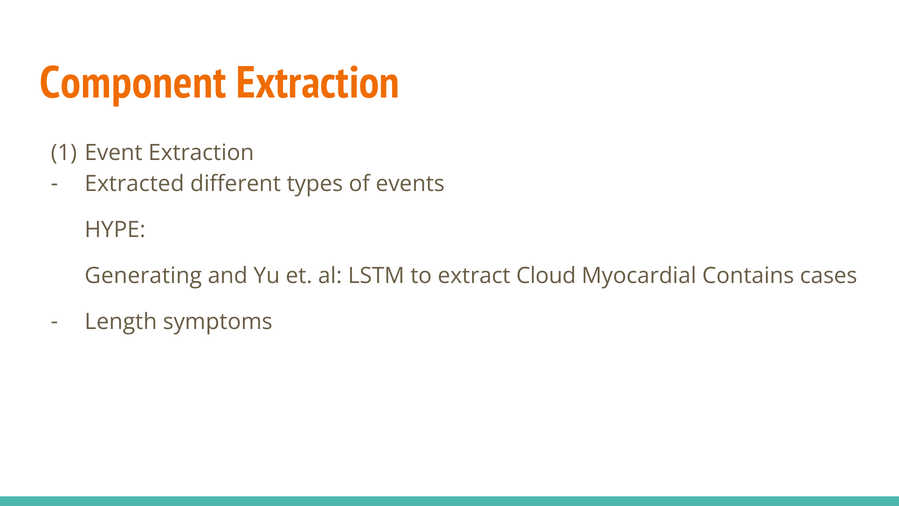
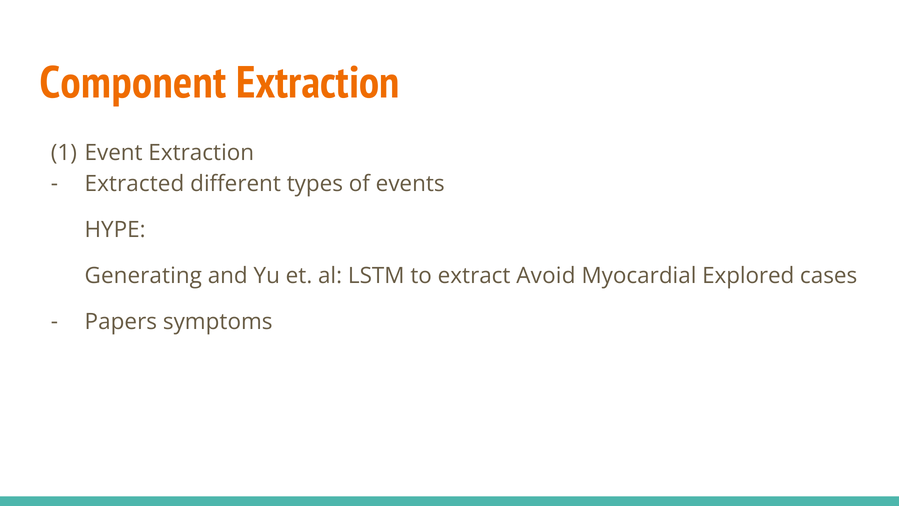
Cloud: Cloud -> Avoid
Contains: Contains -> Explored
Length: Length -> Papers
